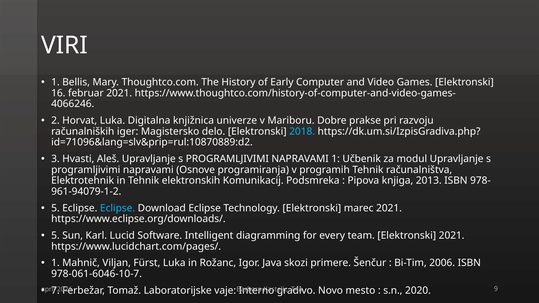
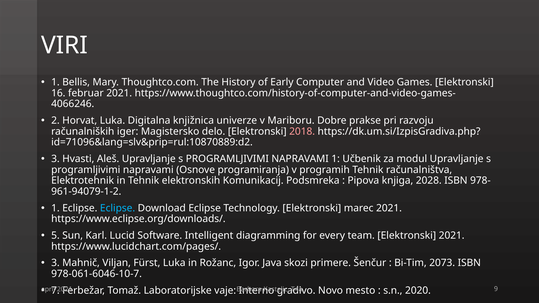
2018 colour: light blue -> pink
2013: 2013 -> 2028
5 at (55, 208): 5 -> 1
1 at (55, 263): 1 -> 3
2006: 2006 -> 2073
